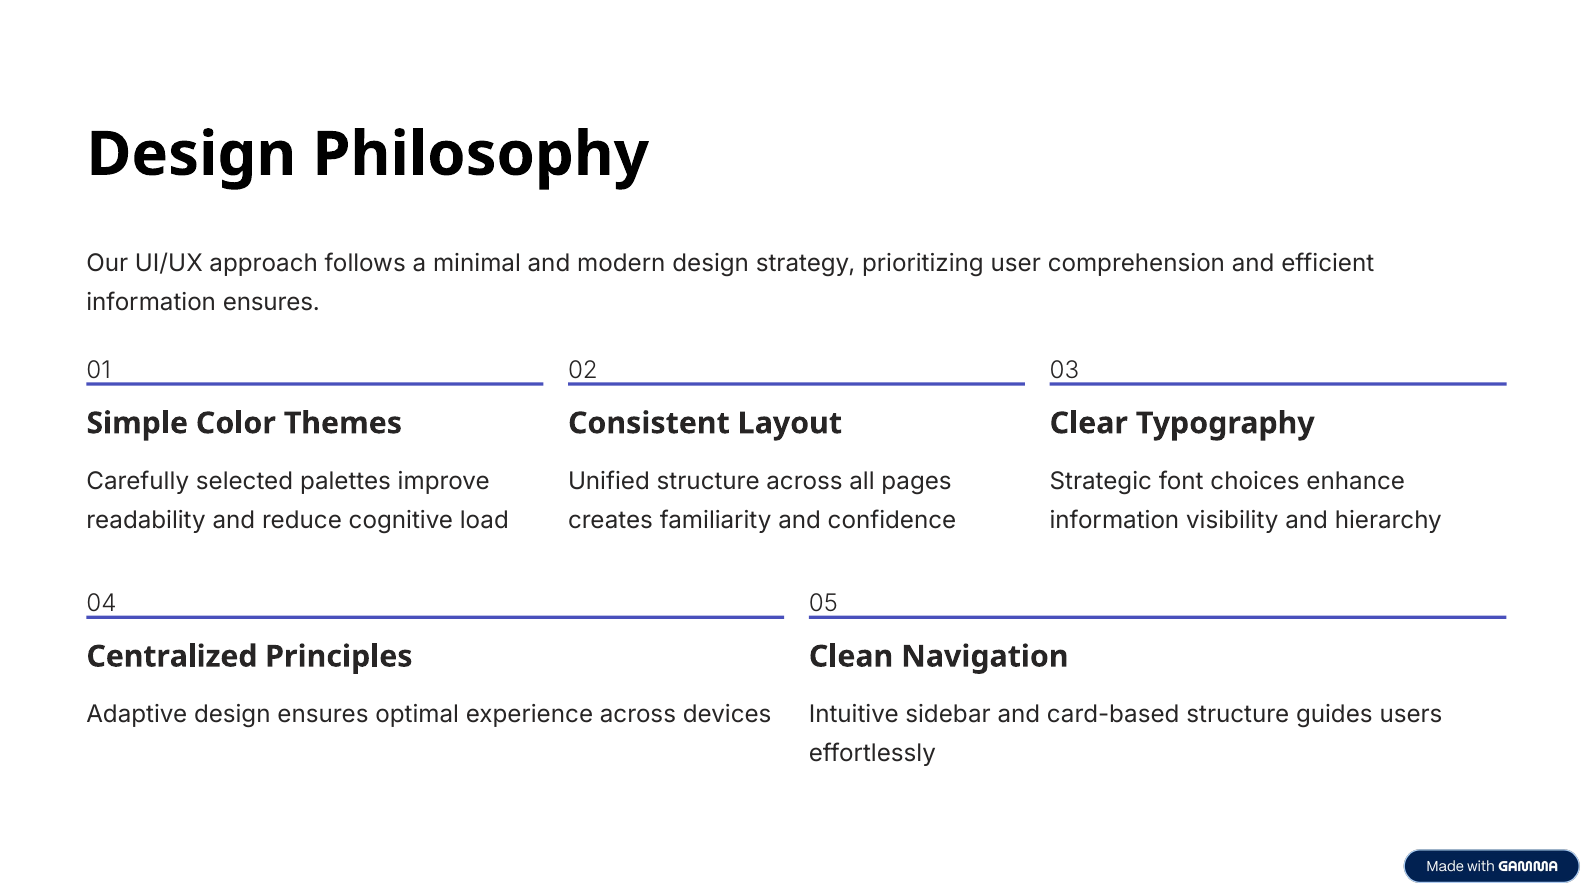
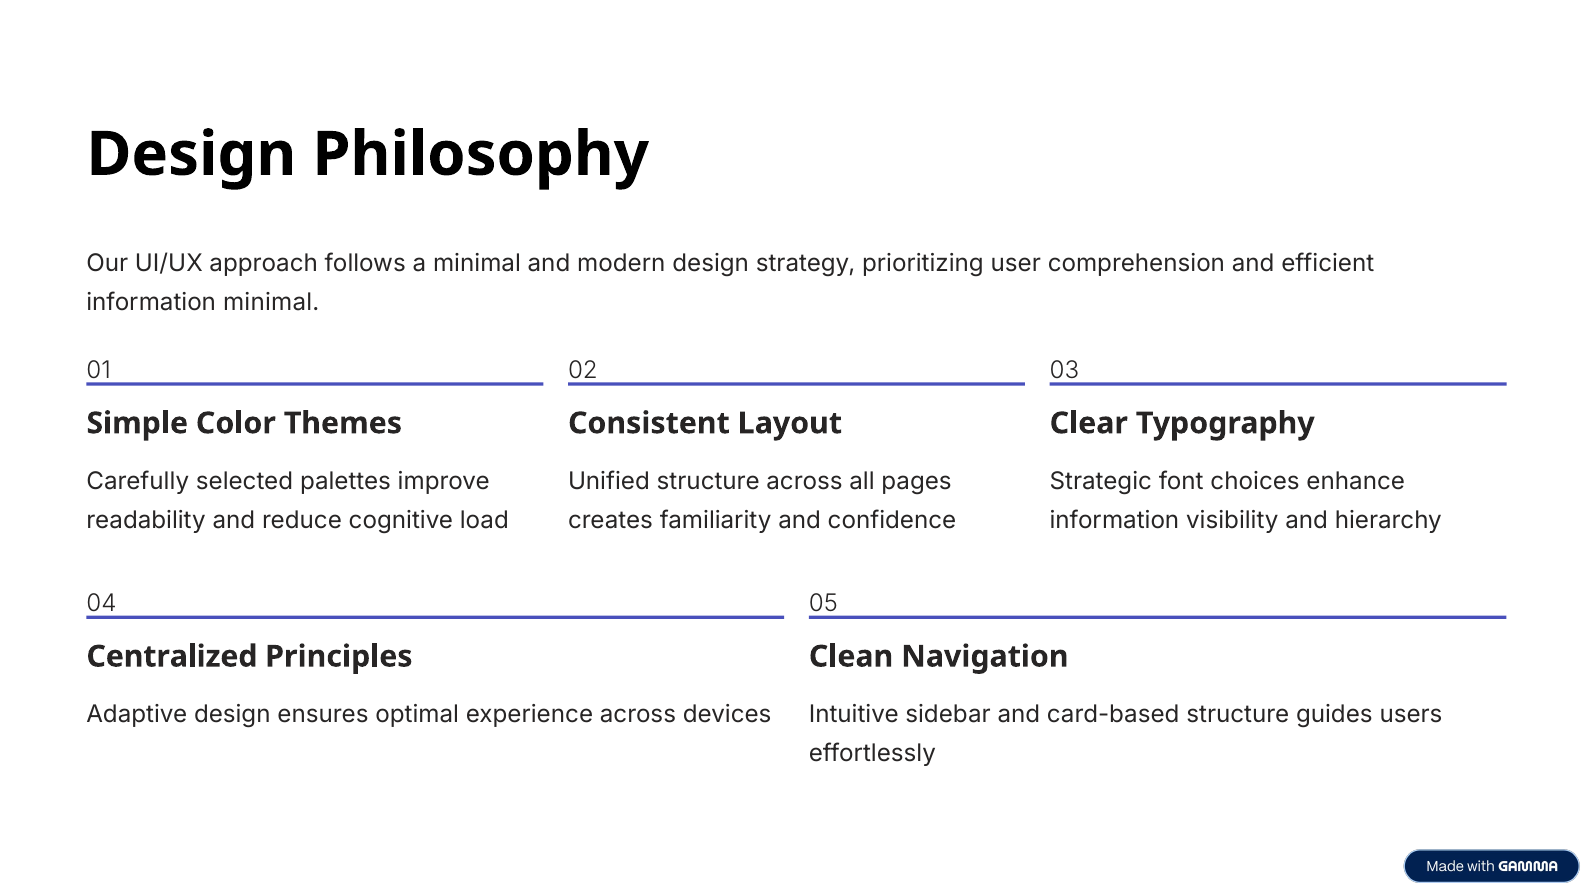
information ensures: ensures -> minimal
